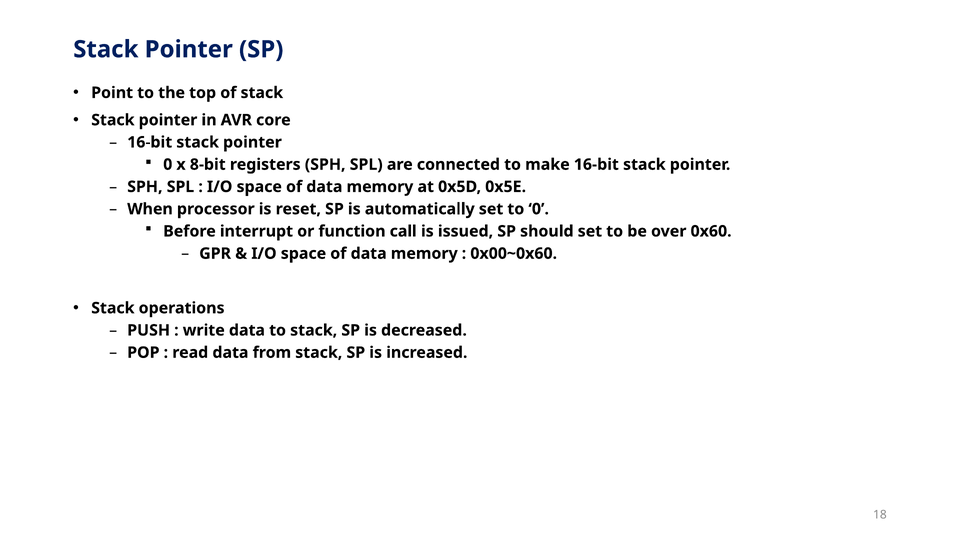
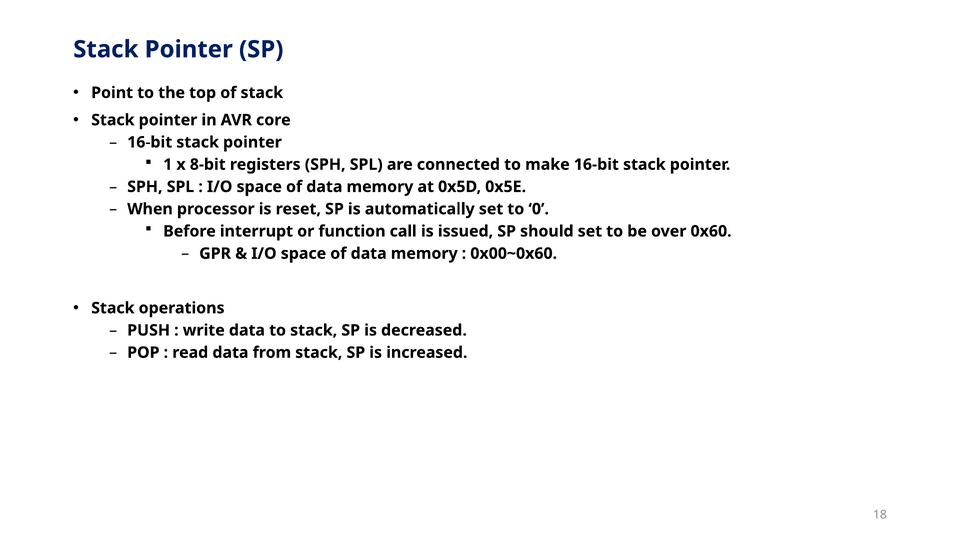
0 at (168, 165): 0 -> 1
